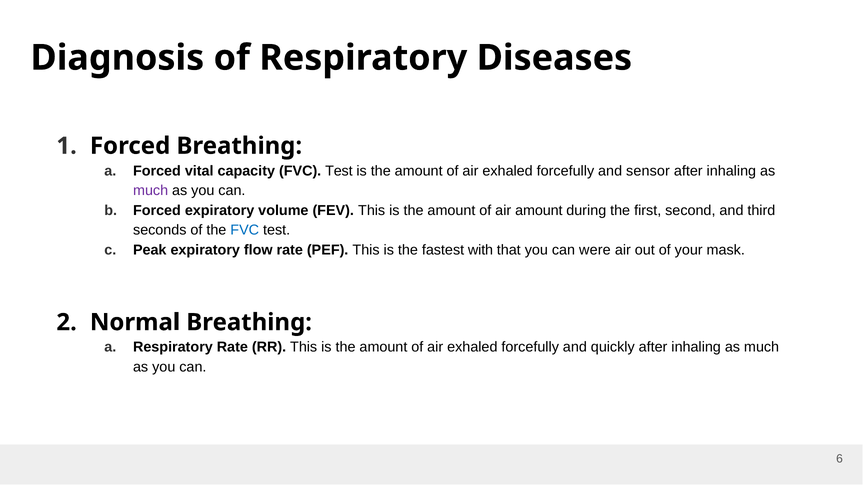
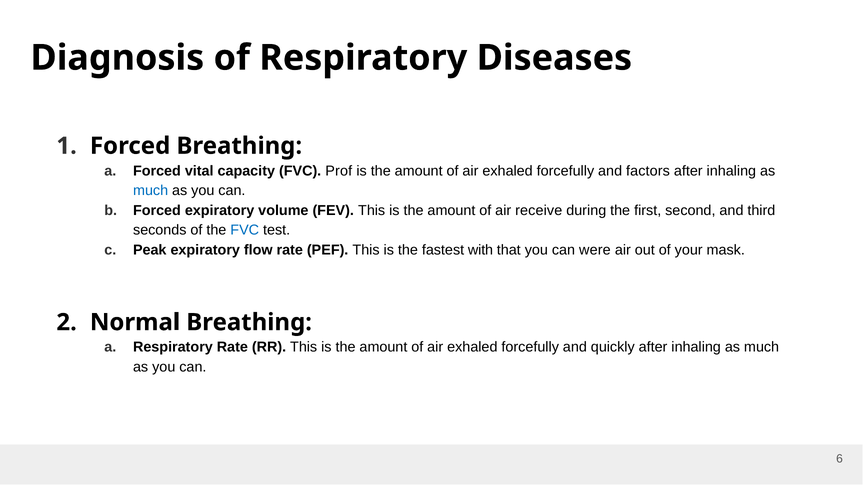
capacity FVC Test: Test -> Prof
sensor: sensor -> factors
much at (151, 191) colour: purple -> blue
air amount: amount -> receive
